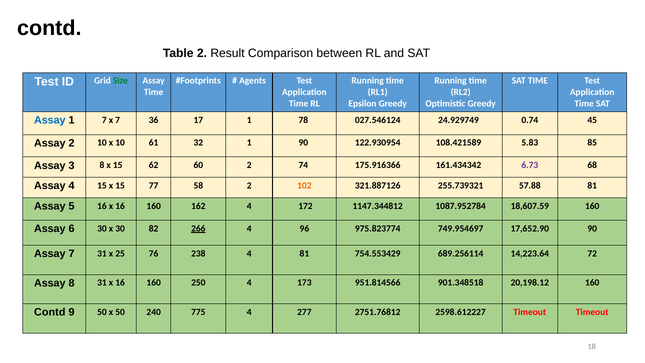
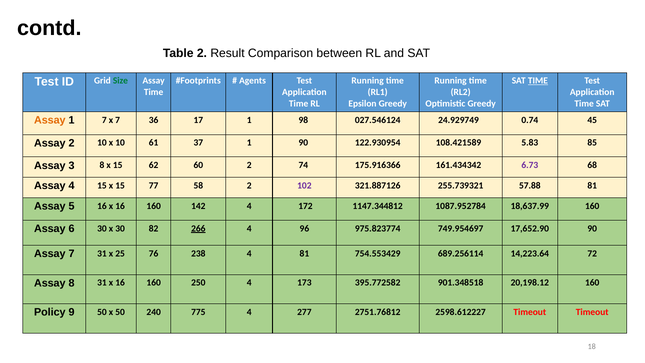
TIME at (538, 81) underline: none -> present
Assay at (50, 120) colour: blue -> orange
78: 78 -> 98
32: 32 -> 37
102 colour: orange -> purple
162: 162 -> 142
18,607.59: 18,607.59 -> 18,637.99
951.814566: 951.814566 -> 395.772582
Contd at (50, 312): Contd -> Policy
